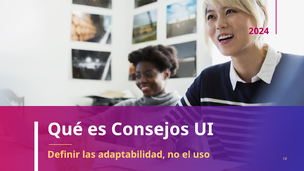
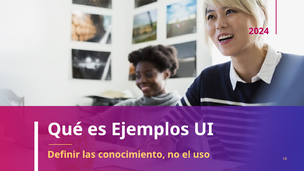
Consejos: Consejos -> Ejemplos
adaptabilidad: adaptabilidad -> conocimiento
